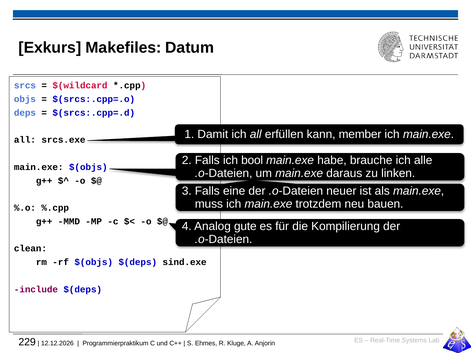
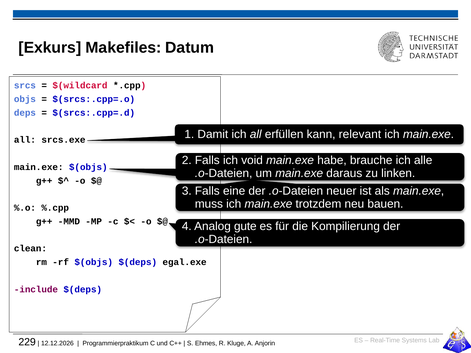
member: member -> relevant
bool: bool -> void
sind.exe: sind.exe -> egal.exe
